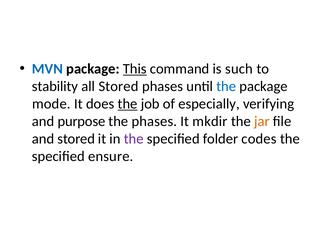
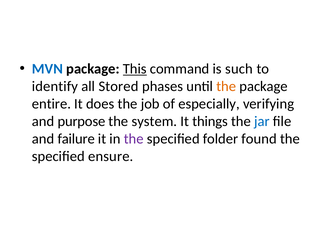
stability: stability -> identify
the at (226, 86) colour: blue -> orange
mode: mode -> entire
the at (128, 104) underline: present -> none
the phases: phases -> system
mkdir: mkdir -> things
jar colour: orange -> blue
and stored: stored -> failure
codes: codes -> found
